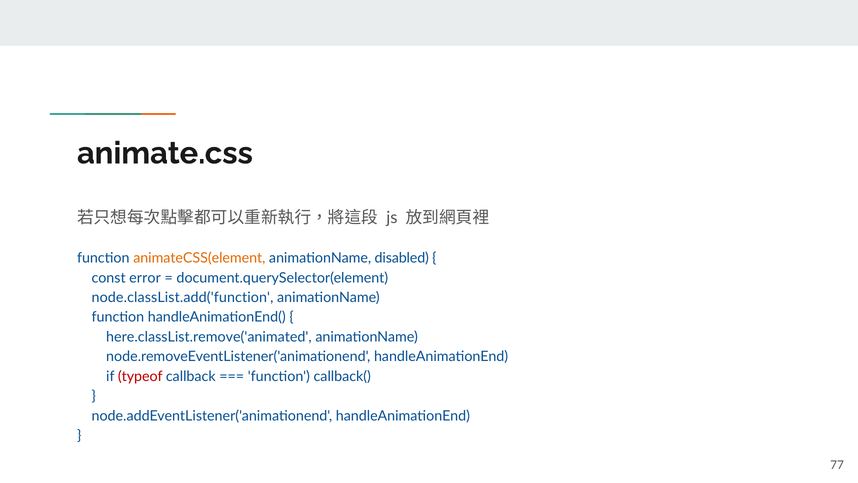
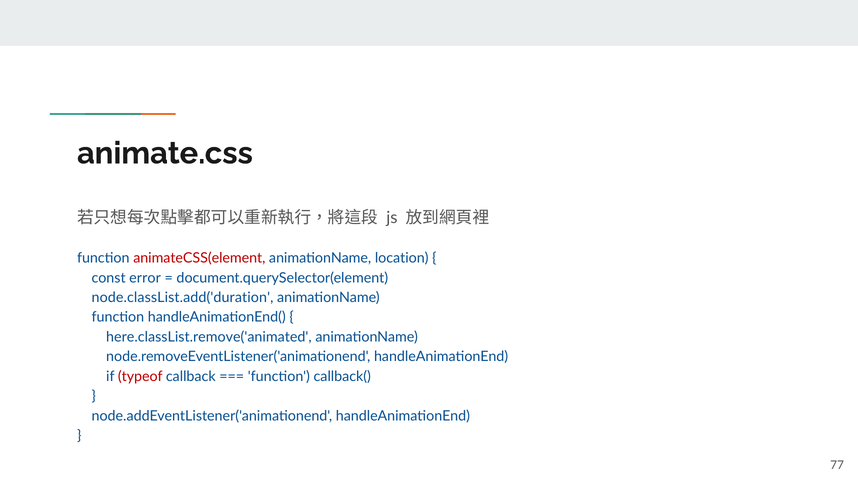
animateCSS(element colour: orange -> red
disabled: disabled -> location
node.classList.add('function: node.classList.add('function -> node.classList.add('duration
